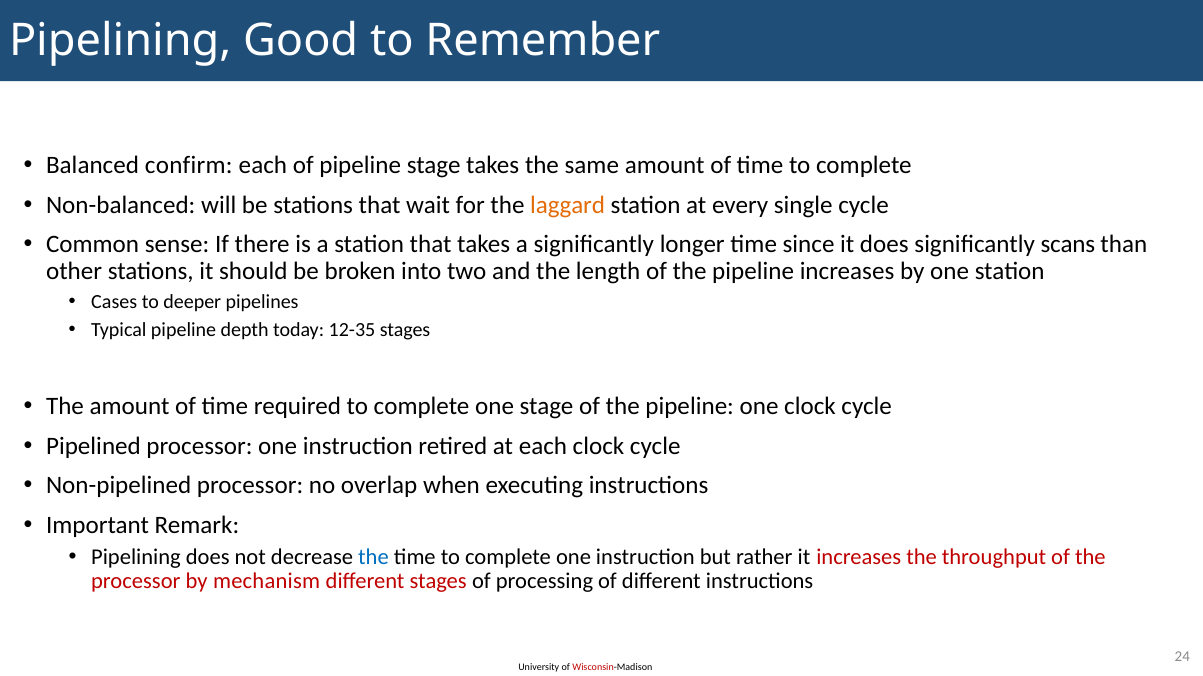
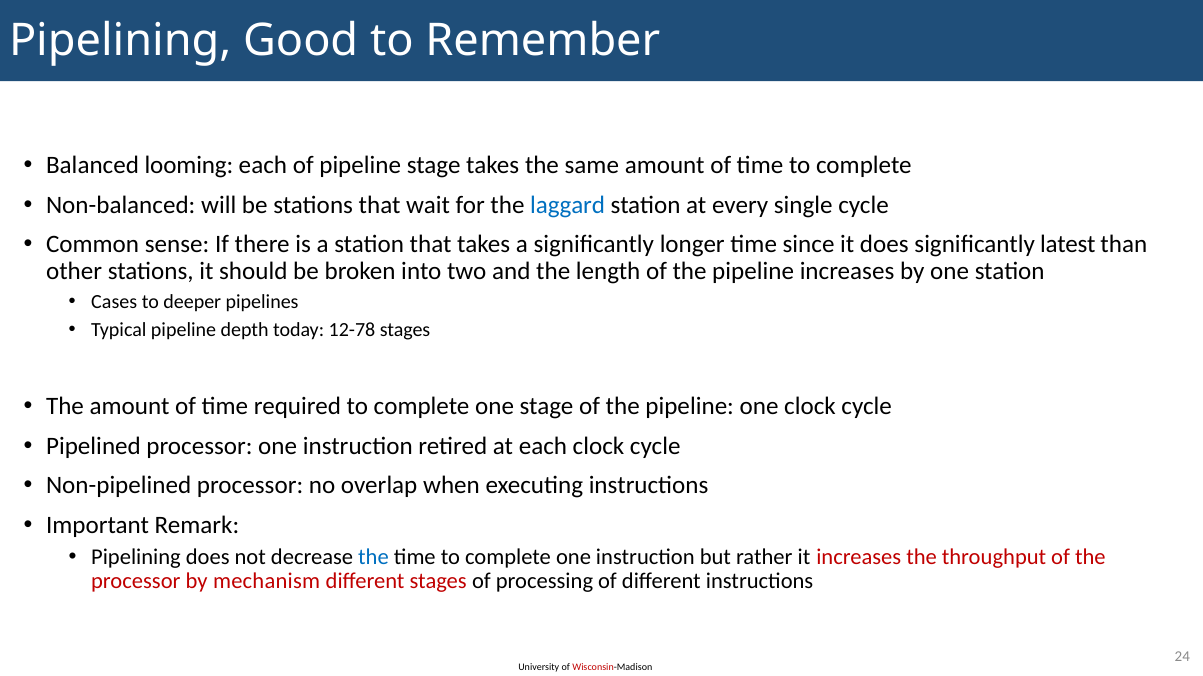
confirm: confirm -> looming
laggard colour: orange -> blue
scans: scans -> latest
12-35: 12-35 -> 12-78
